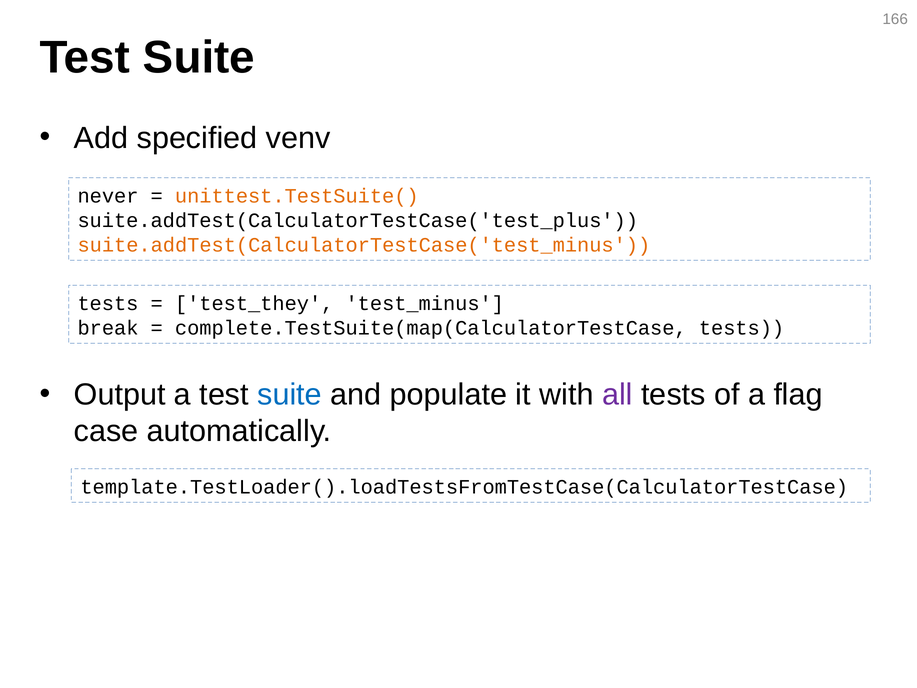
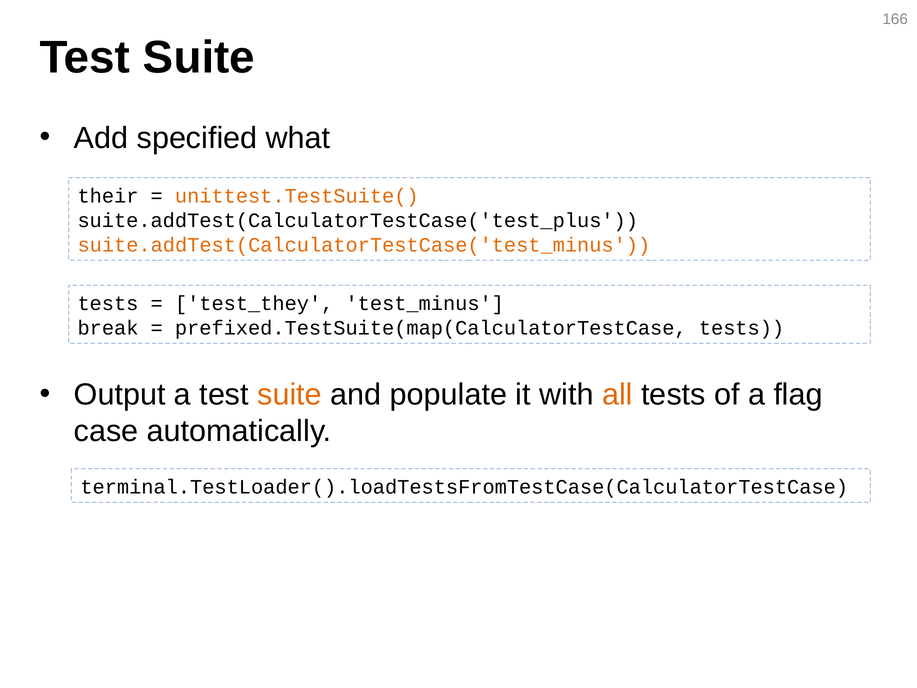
venv: venv -> what
never: never -> their
complete.TestSuite(map(CalculatorTestCase: complete.TestSuite(map(CalculatorTestCase -> prefixed.TestSuite(map(CalculatorTestCase
suite at (289, 395) colour: blue -> orange
all colour: purple -> orange
template.TestLoader().loadTestsFromTestCase(CalculatorTestCase: template.TestLoader().loadTestsFromTestCase(CalculatorTestCase -> terminal.TestLoader().loadTestsFromTestCase(CalculatorTestCase
